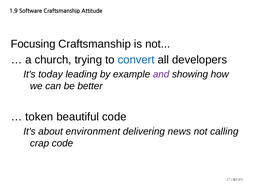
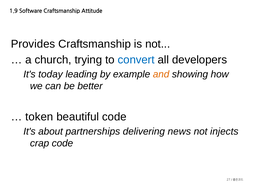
Focusing: Focusing -> Provides
and colour: purple -> orange
environment: environment -> partnerships
calling: calling -> injects
